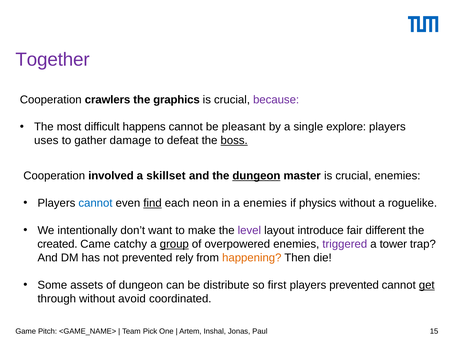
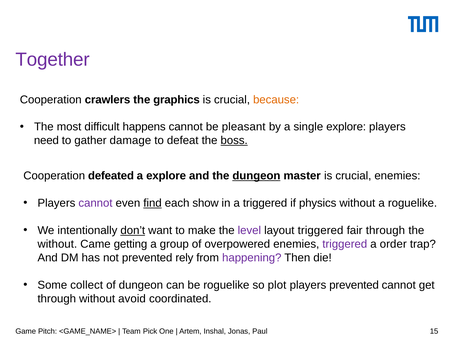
because colour: purple -> orange
uses: uses -> need
involved: involved -> defeated
a skillset: skillset -> explore
cannot at (95, 203) colour: blue -> purple
neon: neon -> show
a enemies: enemies -> triggered
don’t underline: none -> present
layout introduce: introduce -> triggered
fair different: different -> through
created at (57, 244): created -> without
catchy: catchy -> getting
group underline: present -> none
tower: tower -> order
happening colour: orange -> purple
assets: assets -> collect
be distribute: distribute -> roguelike
first: first -> plot
get underline: present -> none
